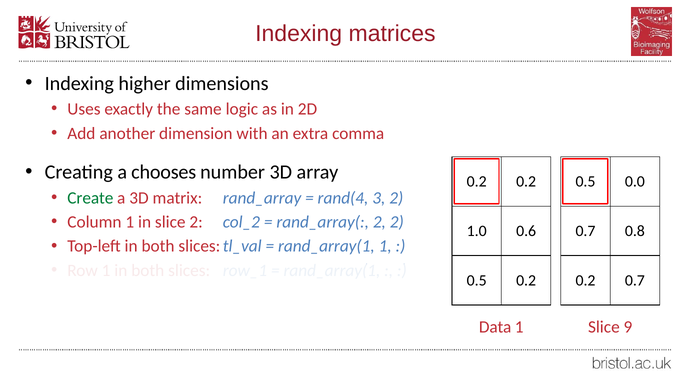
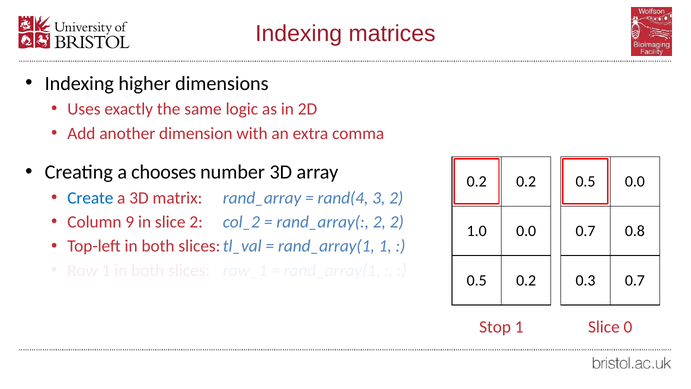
Create colour: green -> blue
Column 1: 1 -> 9
1.0 0.6: 0.6 -> 0.0
0.2 at (586, 280): 0.2 -> 0.3
Data: Data -> Stop
9: 9 -> 0
